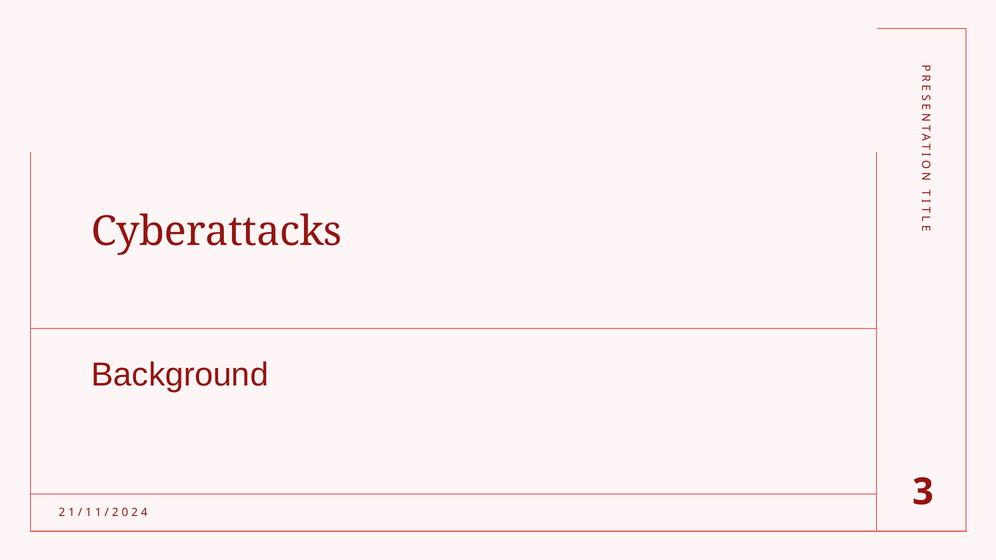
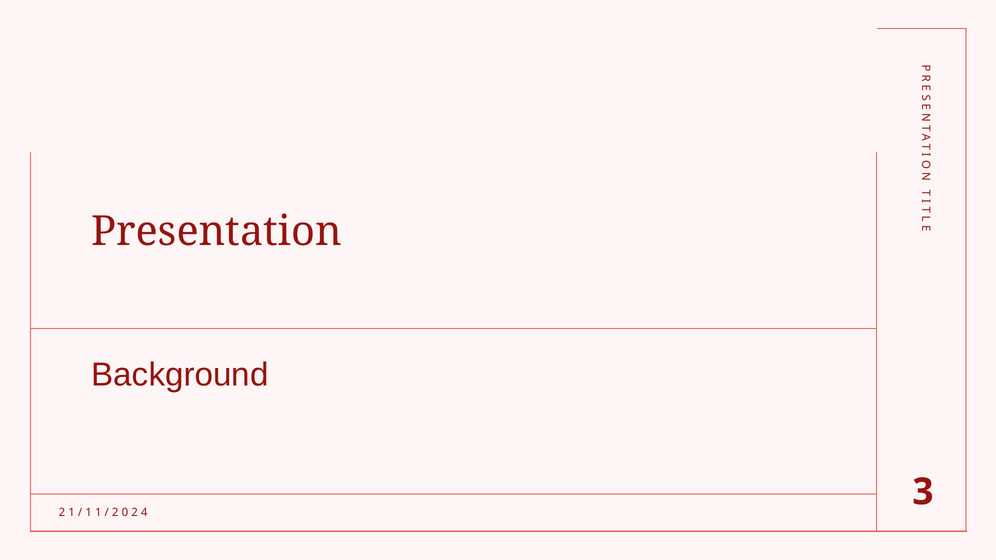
Cyberattacks: Cyberattacks -> Presentation
